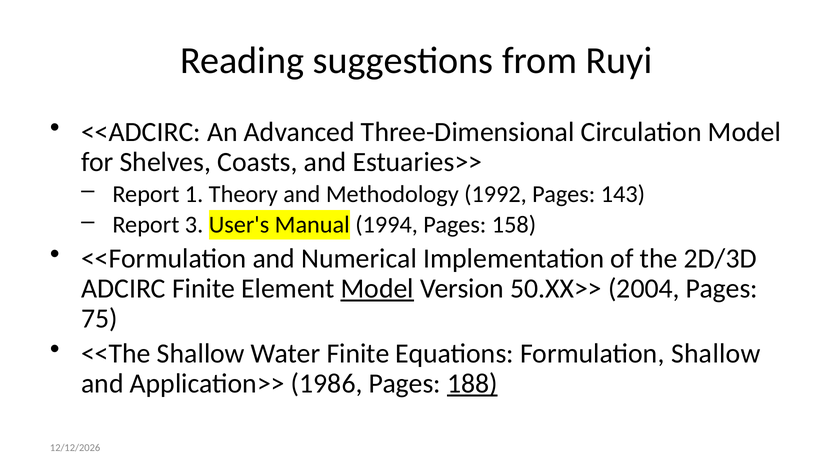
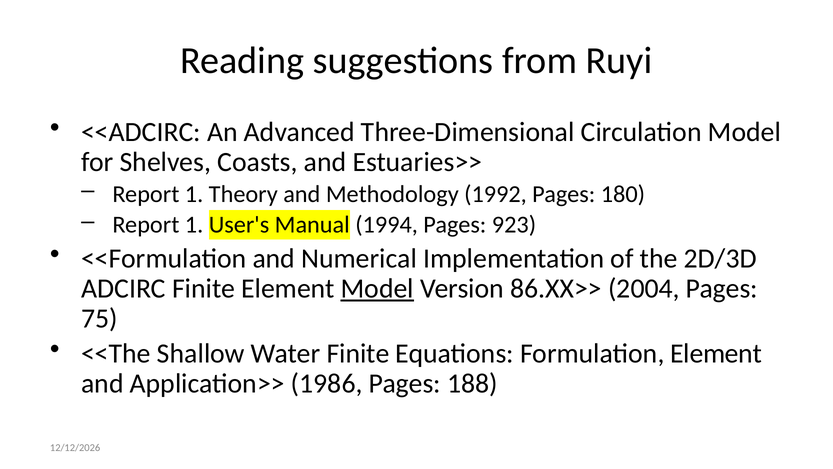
143: 143 -> 180
3 at (194, 225): 3 -> 1
158: 158 -> 923
50.XX>>: 50.XX>> -> 86.XX>>
Formulation Shallow: Shallow -> Element
188 underline: present -> none
